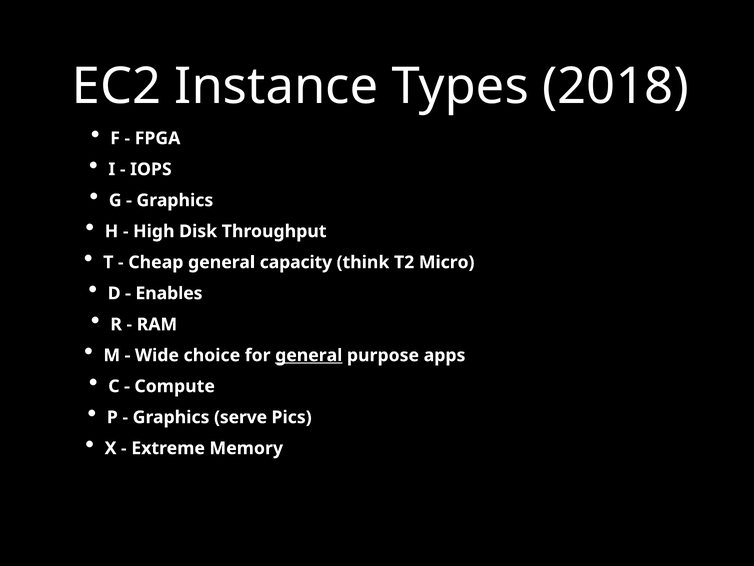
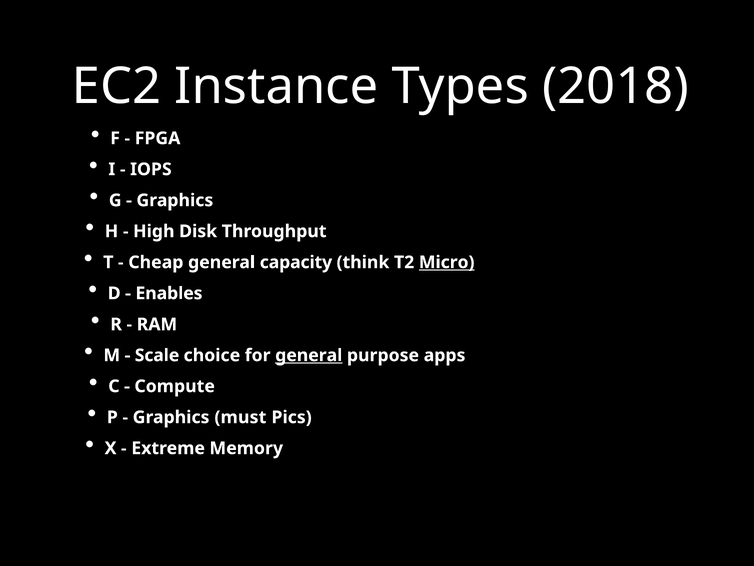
Micro underline: none -> present
Wide: Wide -> Scale
serve: serve -> must
